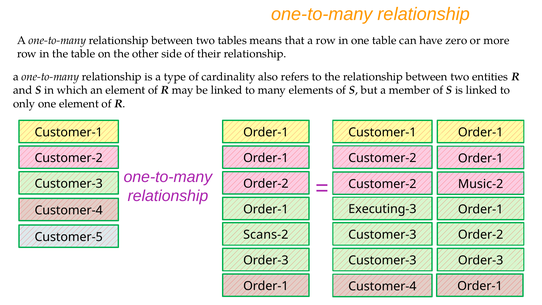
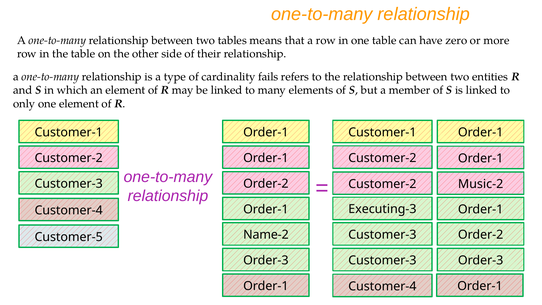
also: also -> fails
Scans-2: Scans-2 -> Name-2
